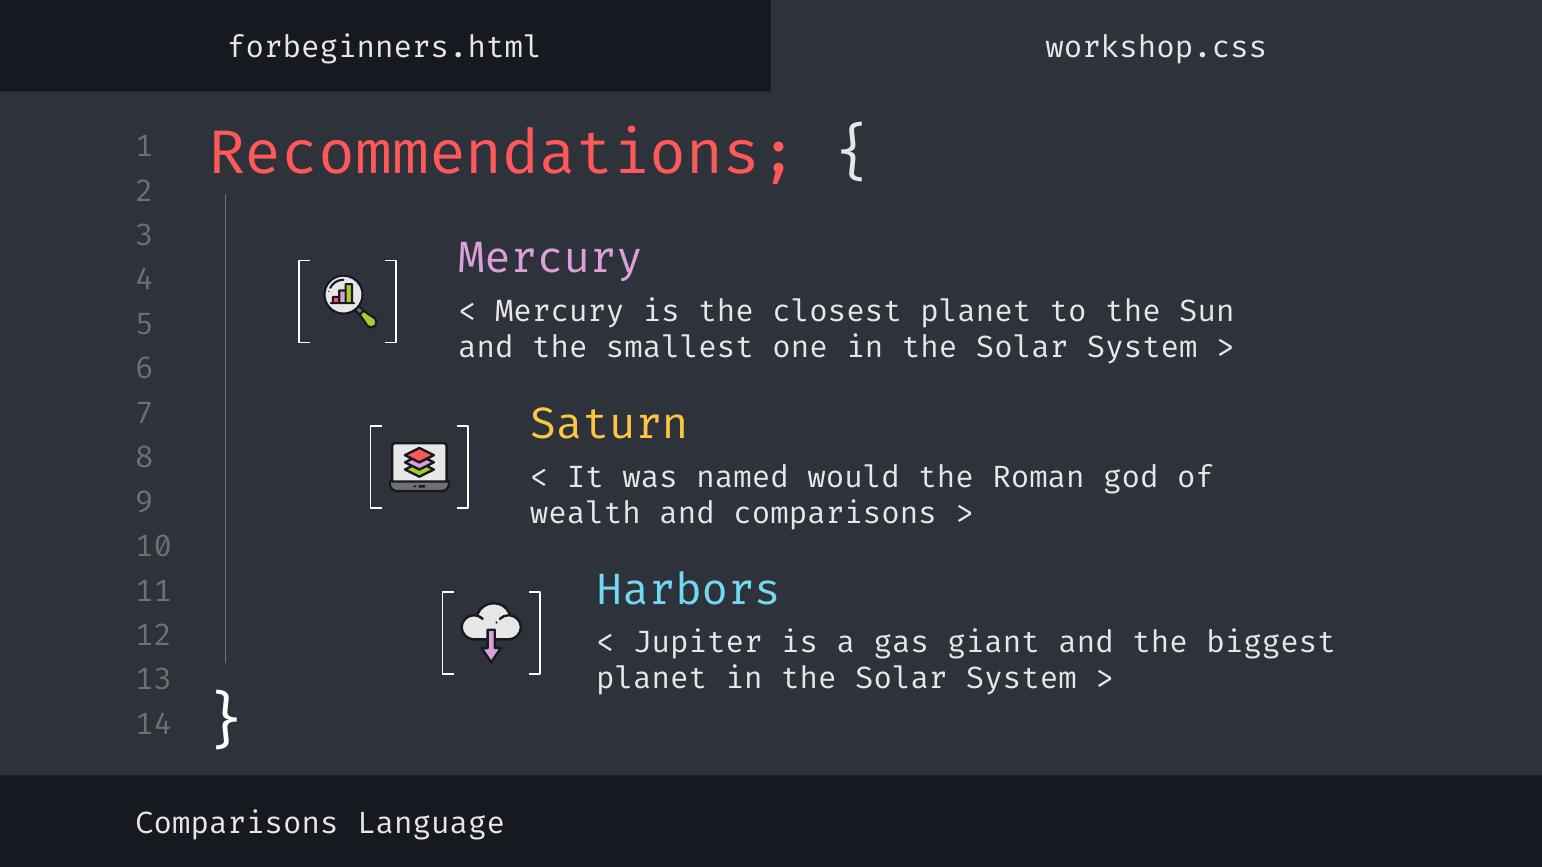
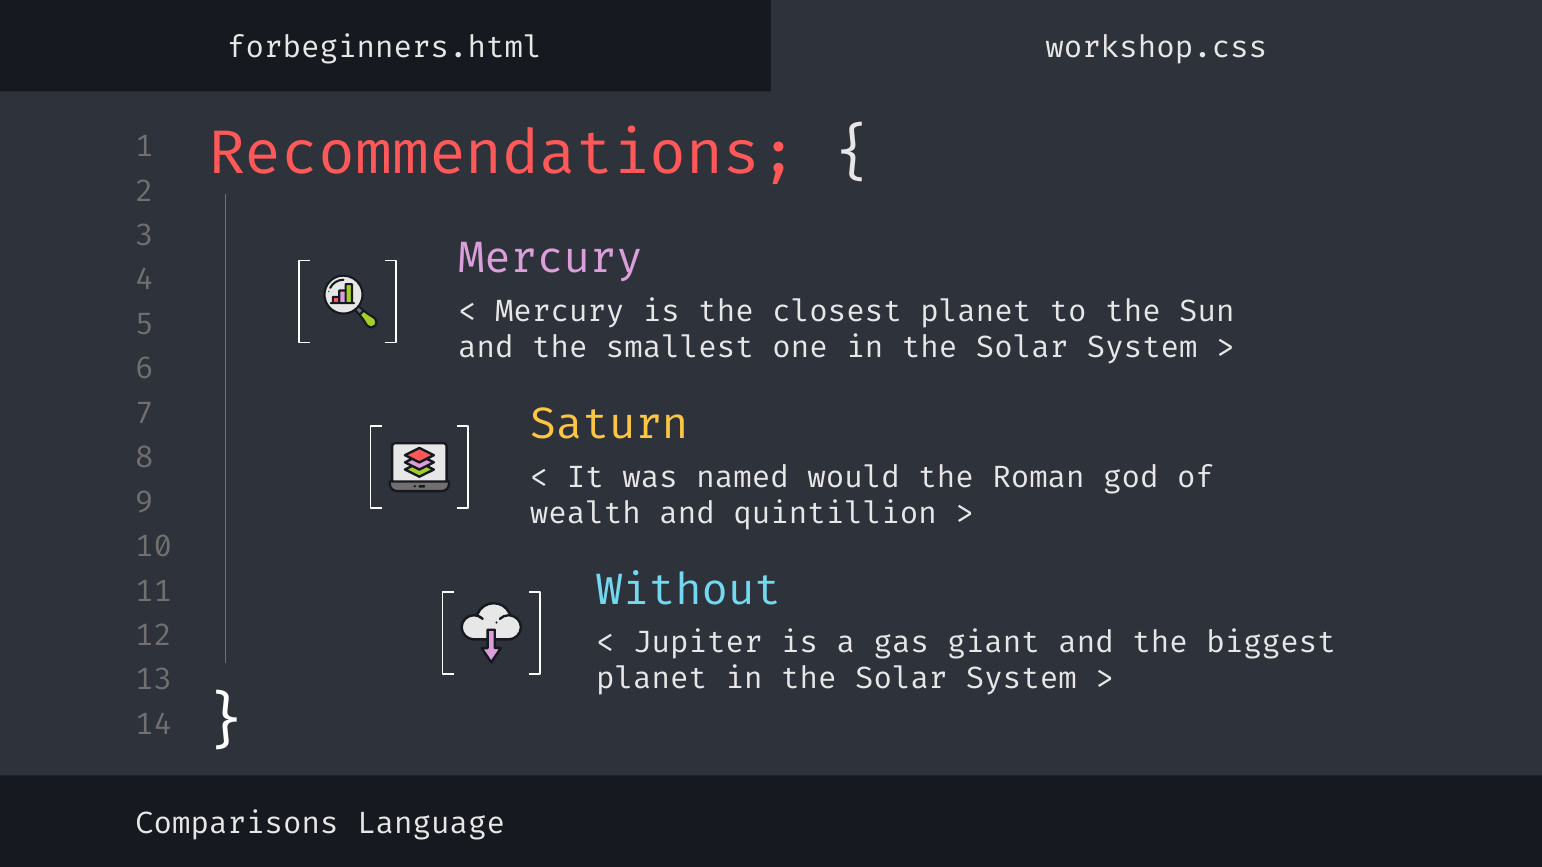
and comparisons: comparisons -> quintillion
Harbors: Harbors -> Without
